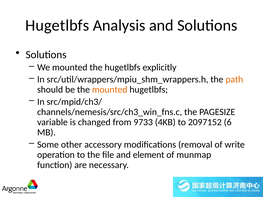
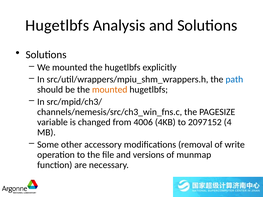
path colour: orange -> blue
9733: 9733 -> 4006
6: 6 -> 4
element: element -> versions
